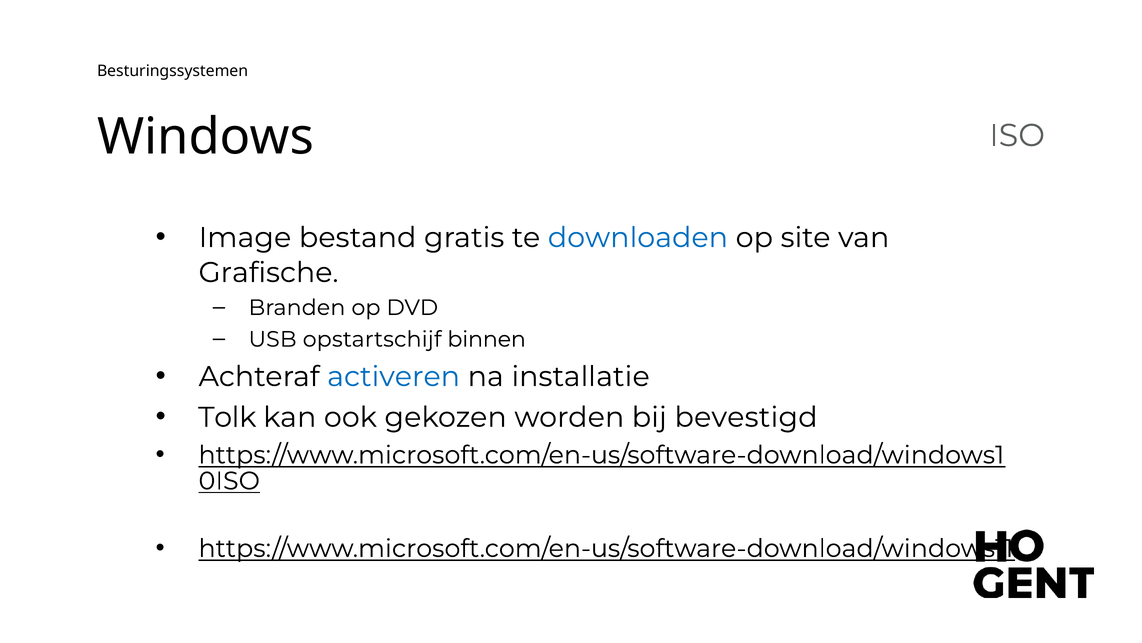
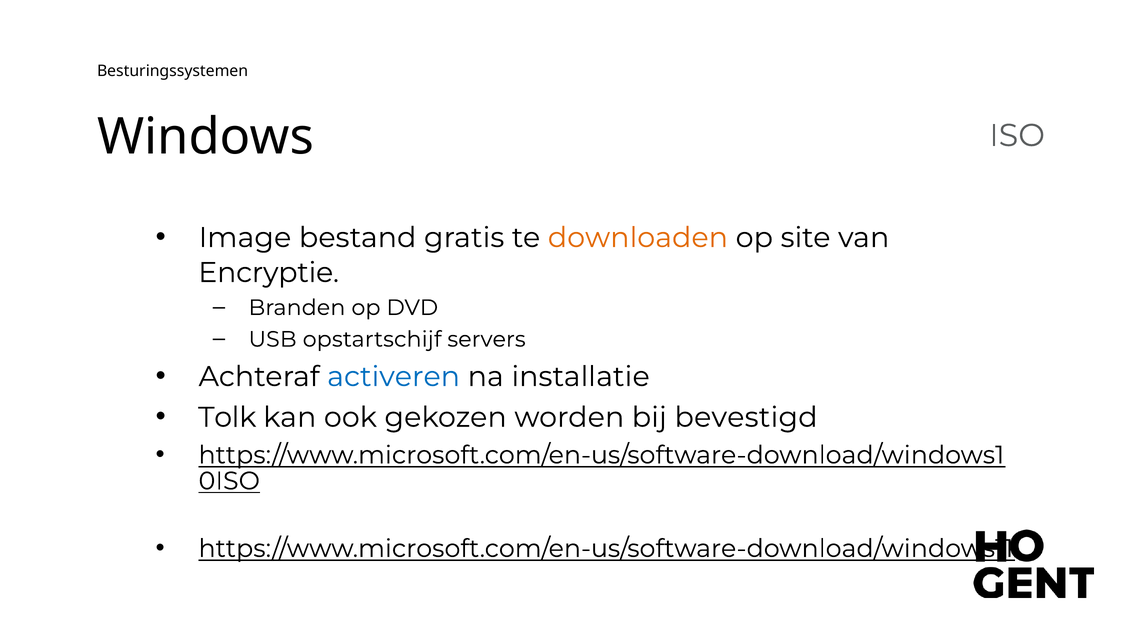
downloaden colour: blue -> orange
Grafische: Grafische -> Encryptie
binnen: binnen -> servers
